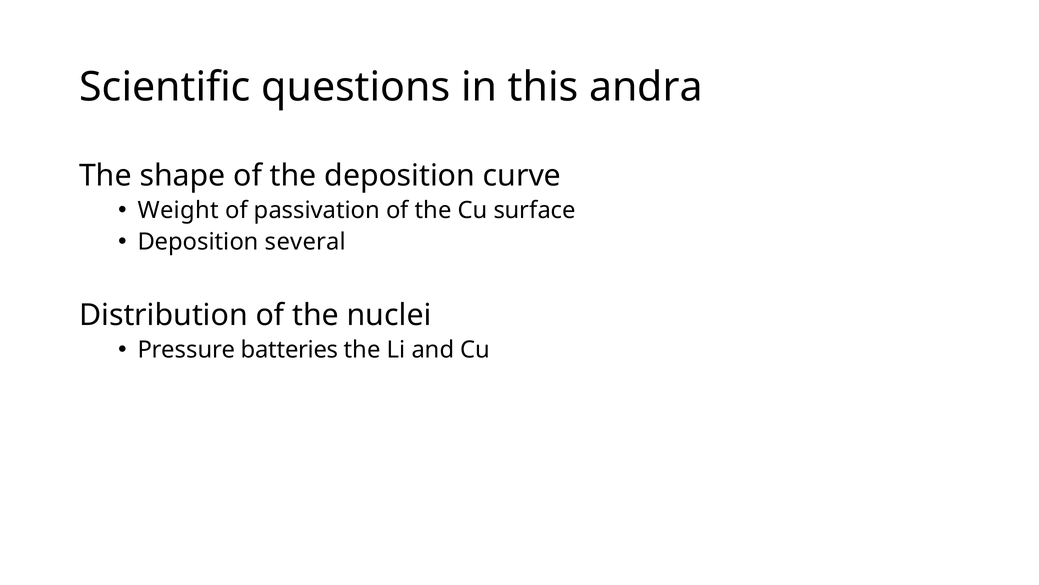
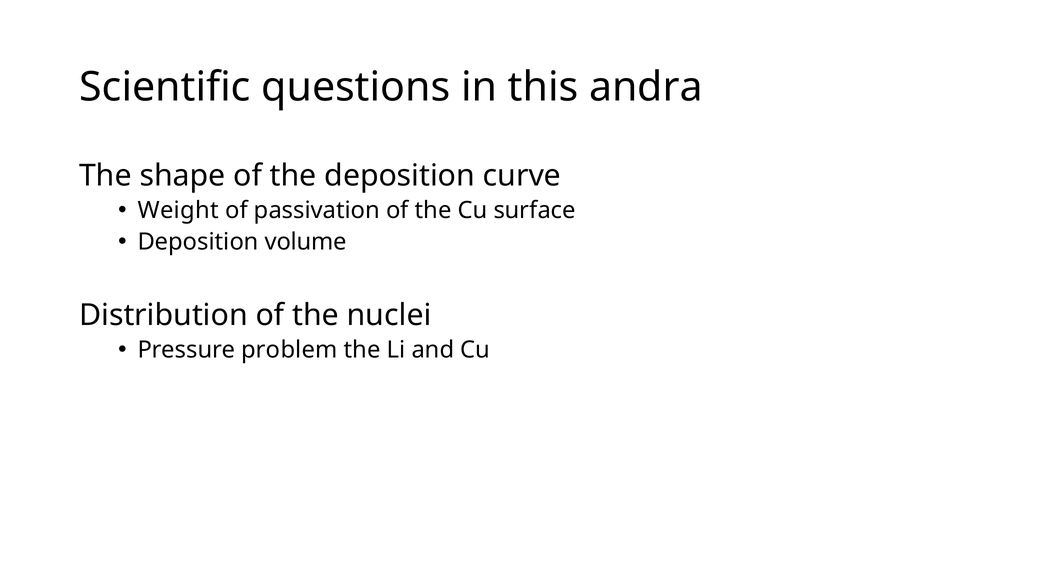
several: several -> volume
batteries: batteries -> problem
